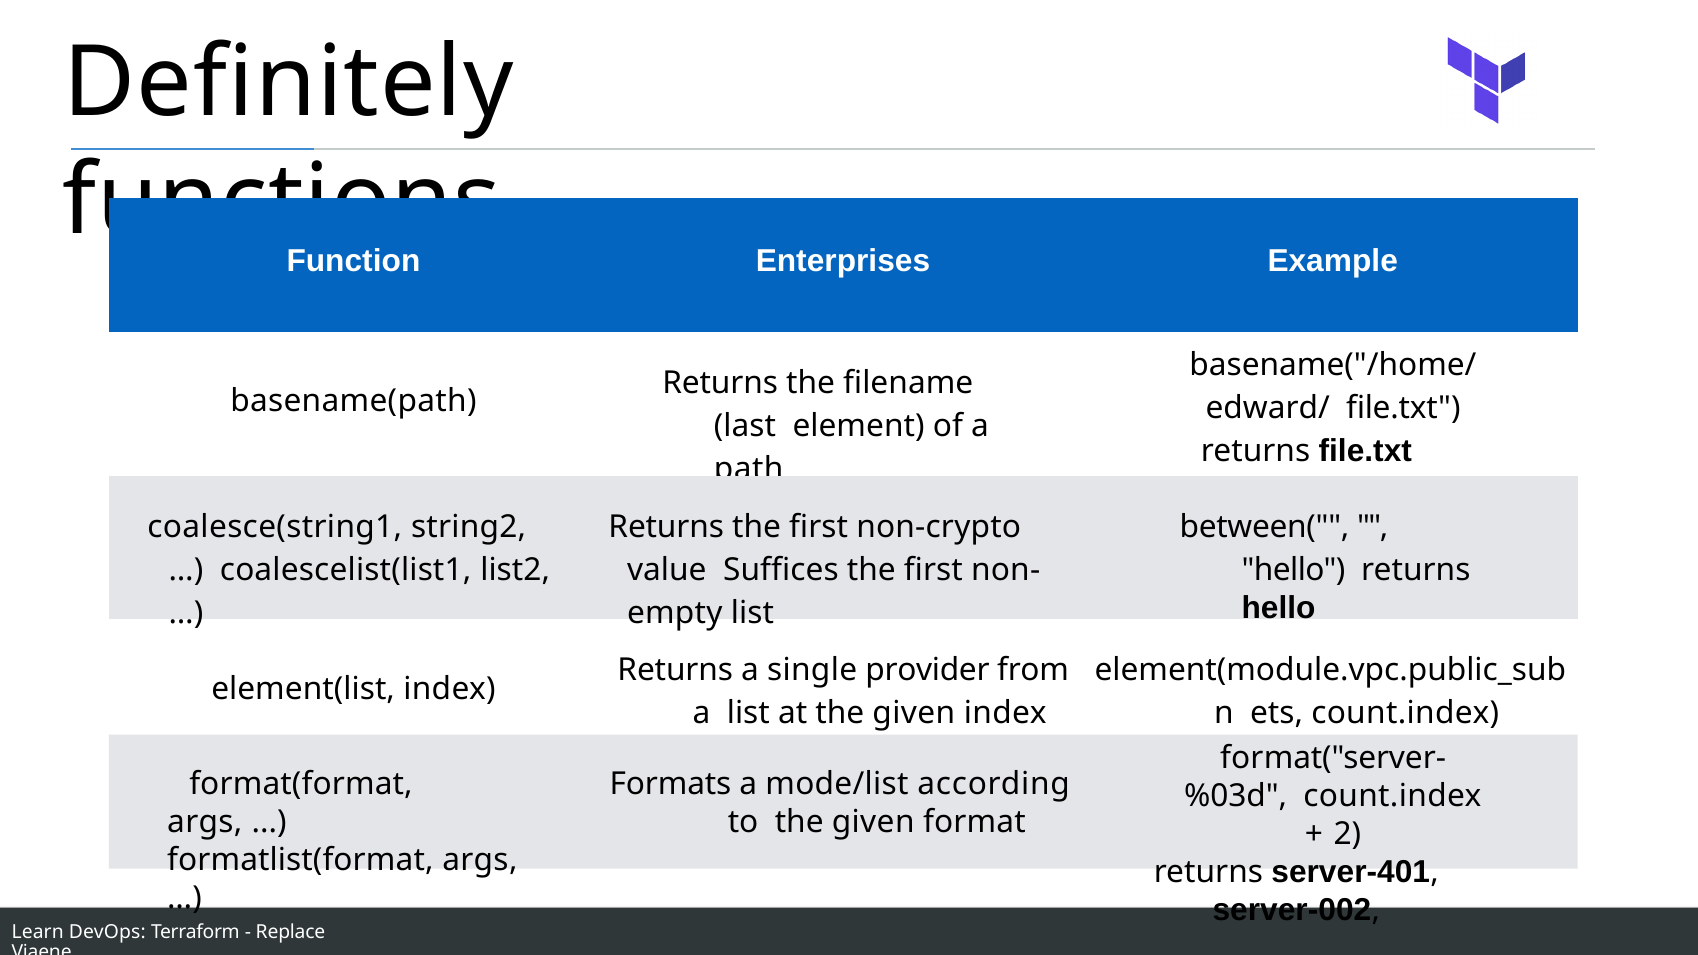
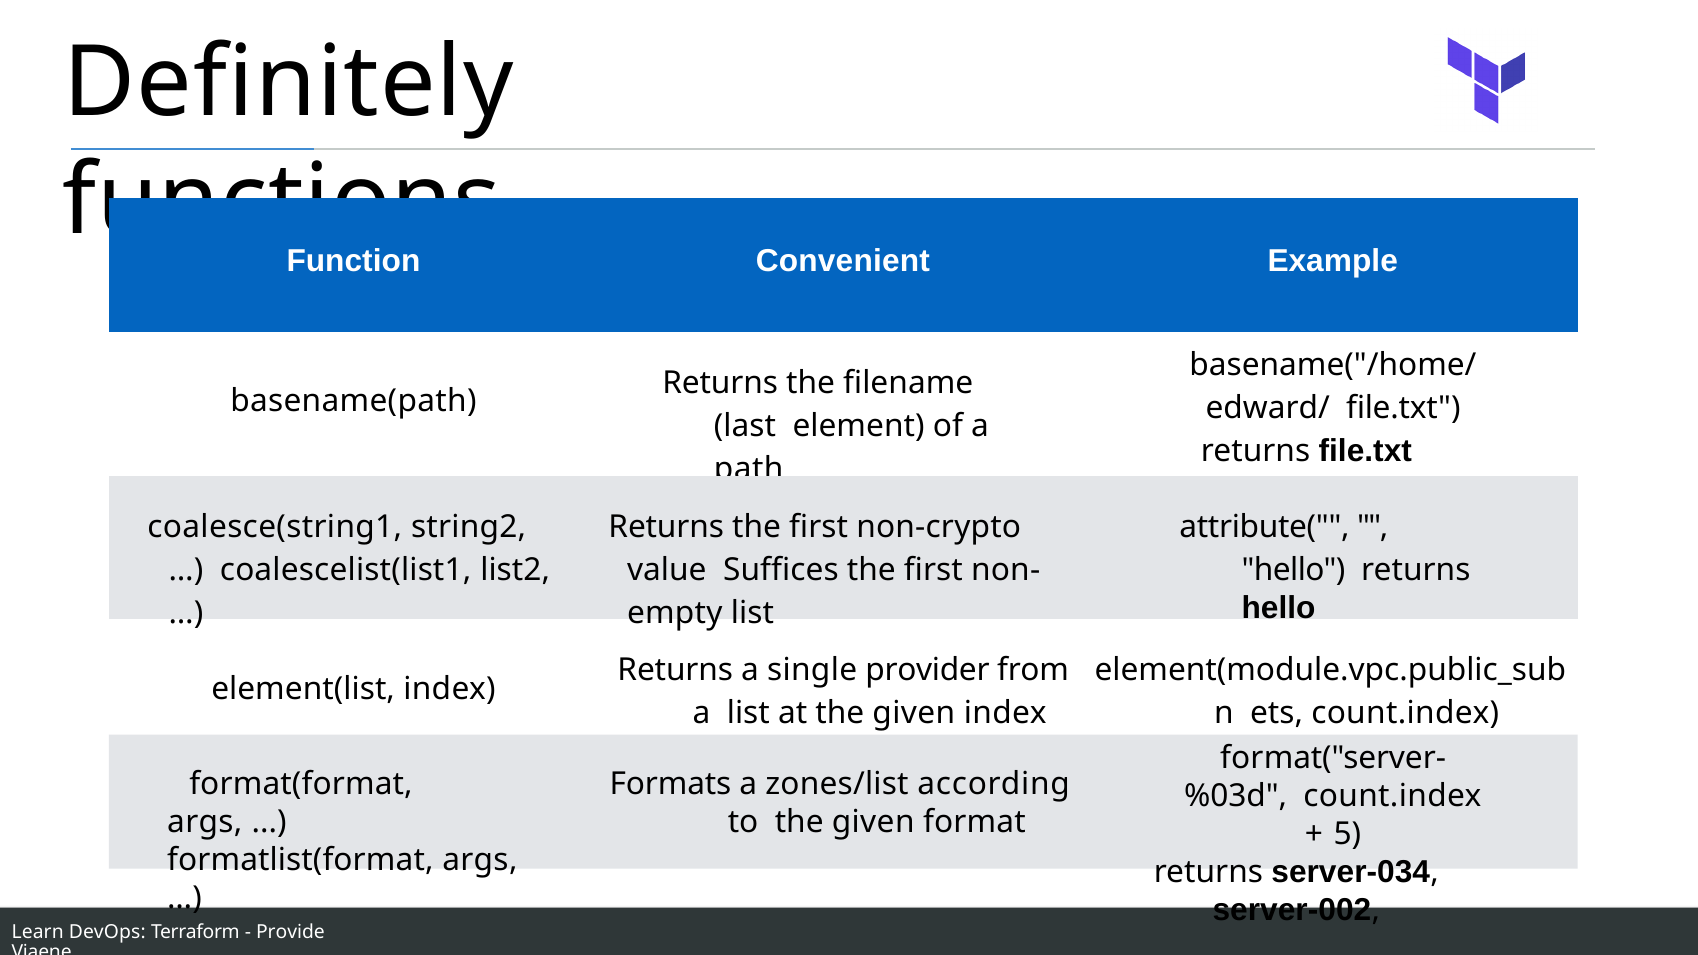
Enterprises: Enterprises -> Convenient
between(: between( -> attribute(
mode/list: mode/list -> zones/list
2: 2 -> 5
server-401: server-401 -> server-034
Replace: Replace -> Provide
